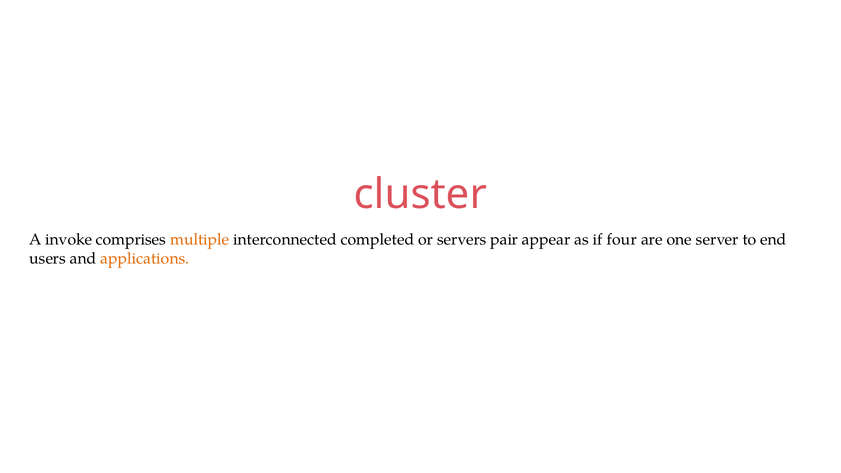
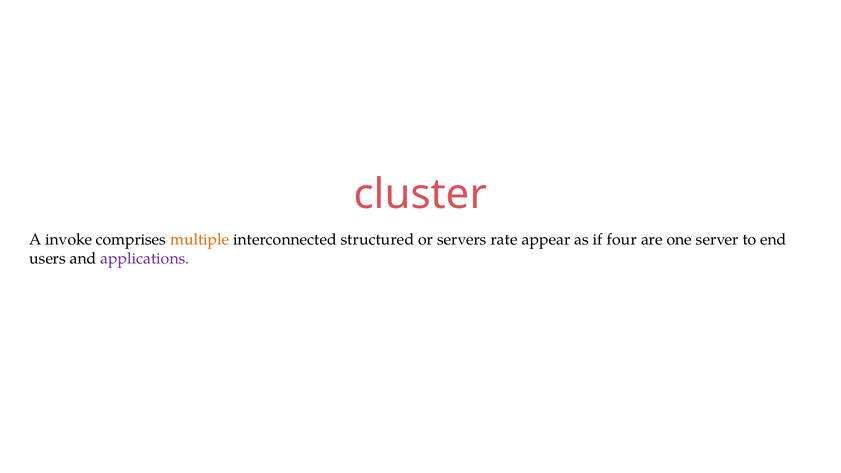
completed: completed -> structured
pair: pair -> rate
applications colour: orange -> purple
